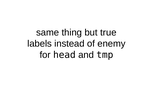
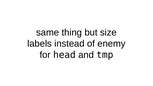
true: true -> size
